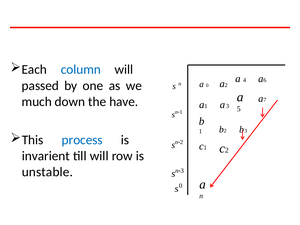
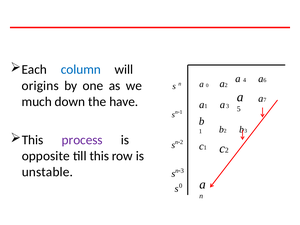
passed: passed -> origins
process colour: blue -> purple
invarient: invarient -> opposite
till will: will -> this
